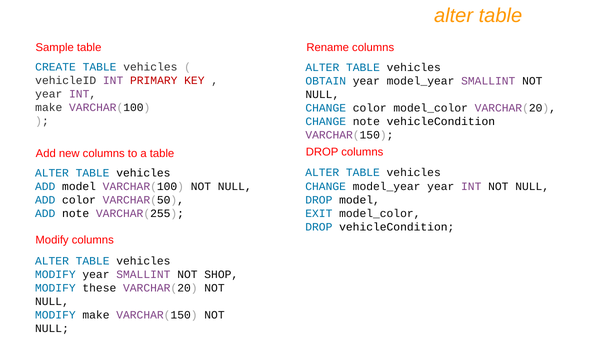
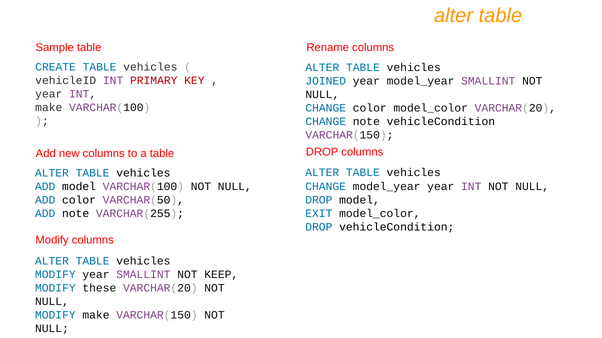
OBTAIN: OBTAIN -> JOINED
SHOP: SHOP -> KEEP
